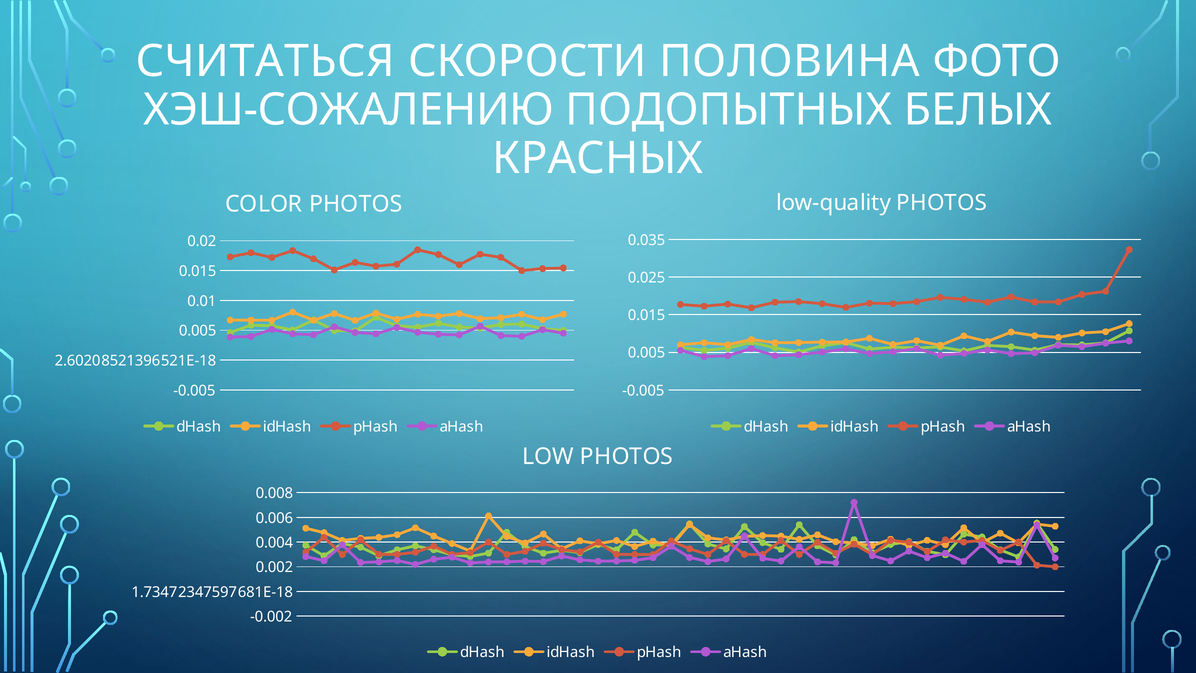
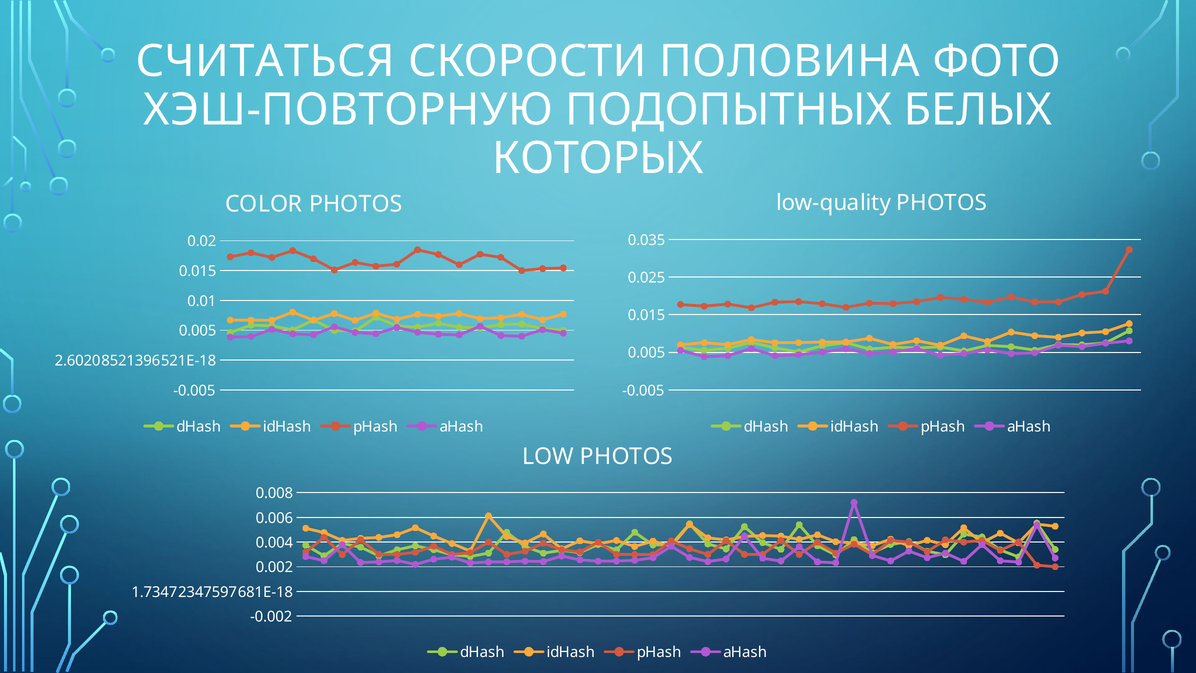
ХЭШ-СОЖАЛЕНИЮ: ХЭШ-СОЖАЛЕНИЮ -> ХЭШ-ПОВТОРНУЮ
КРАСНЫХ: КРАСНЫХ -> КОТОРЫХ
